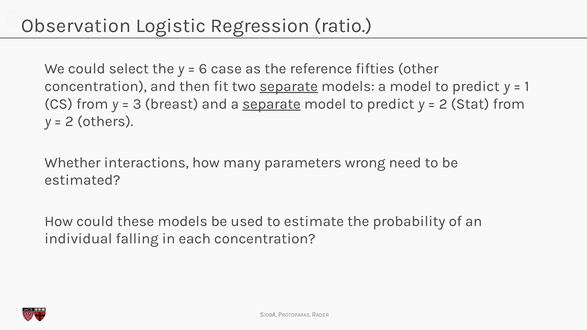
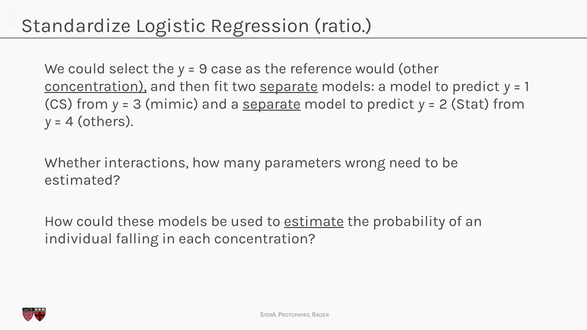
Observation: Observation -> Standardize
6: 6 -> 9
fifties: fifties -> would
concentration at (96, 86) underline: none -> present
breast: breast -> mimic
2 at (69, 122): 2 -> 4
estimate underline: none -> present
